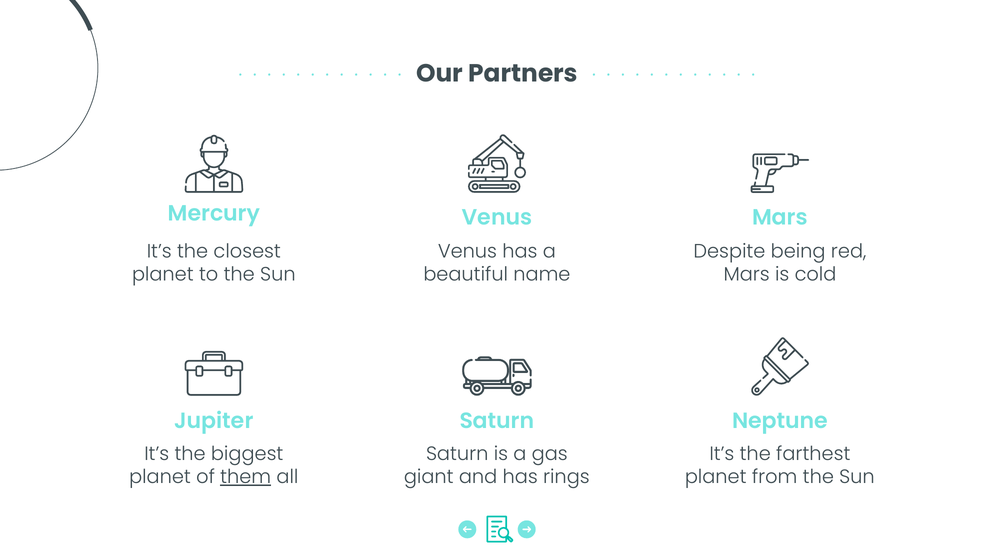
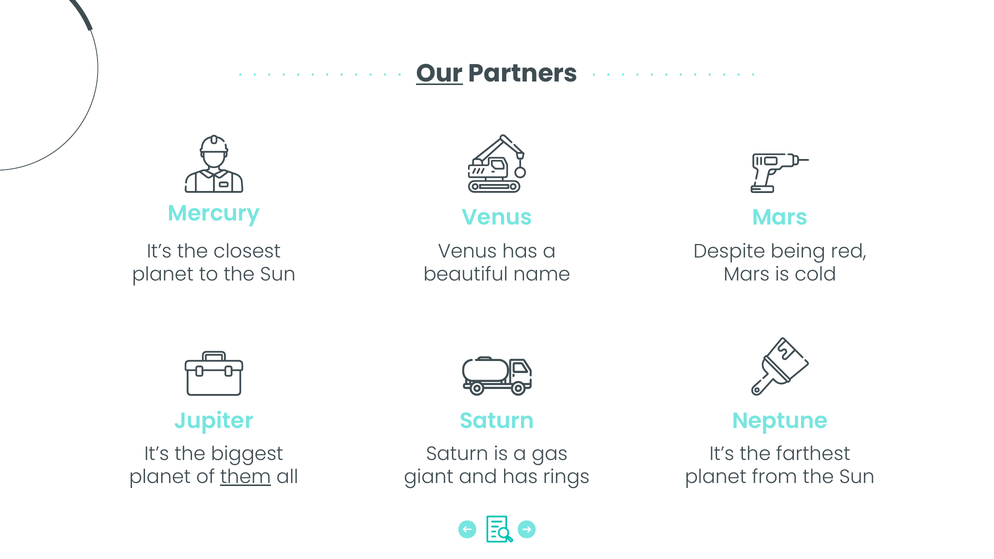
Our underline: none -> present
